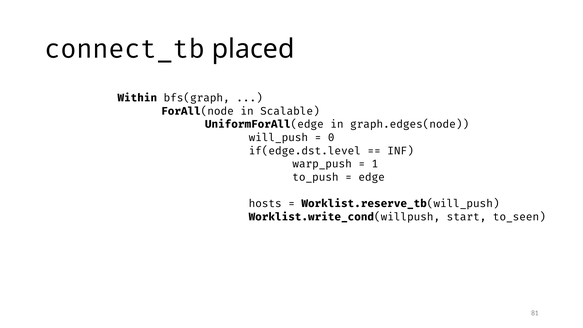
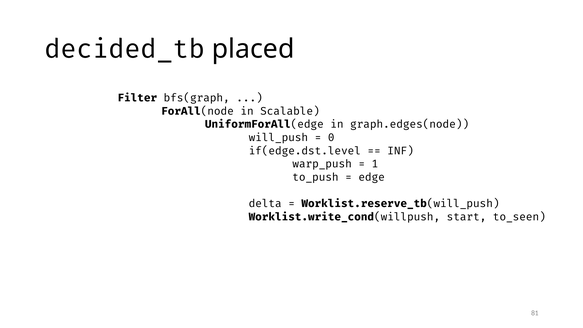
connect_tb: connect_tb -> decided_tb
Within: Within -> Filter
hosts: hosts -> delta
